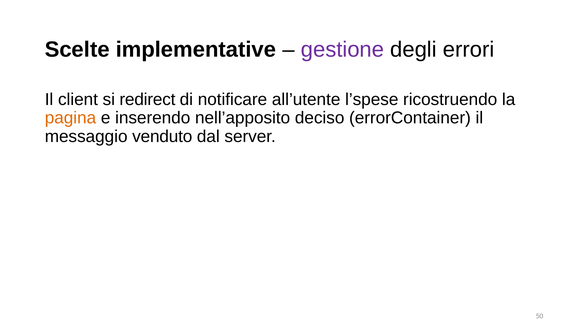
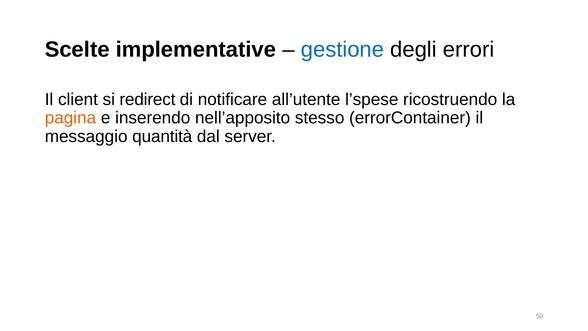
gestione colour: purple -> blue
deciso: deciso -> stesso
venduto: venduto -> quantità
